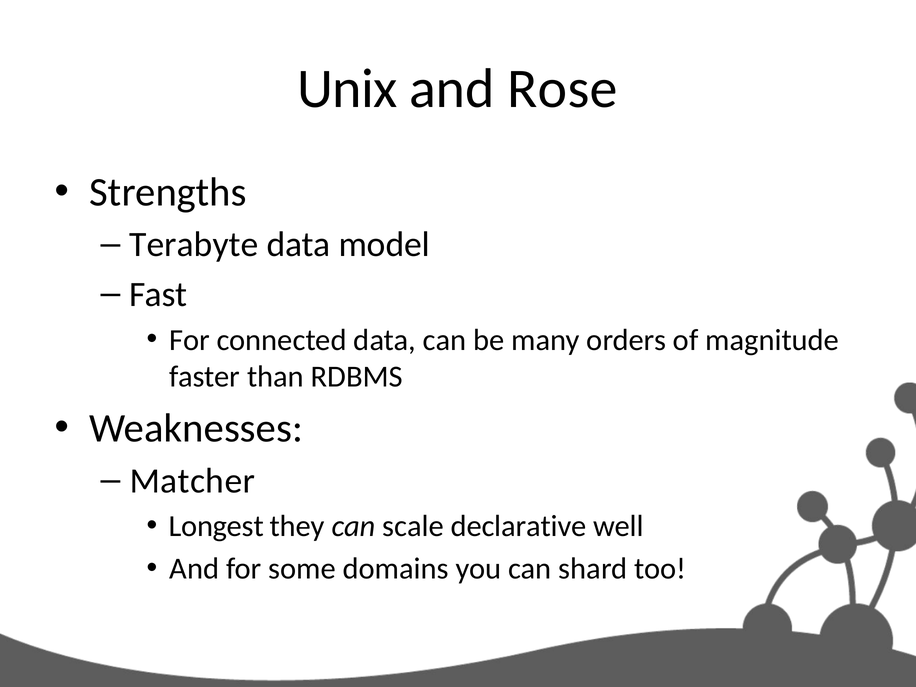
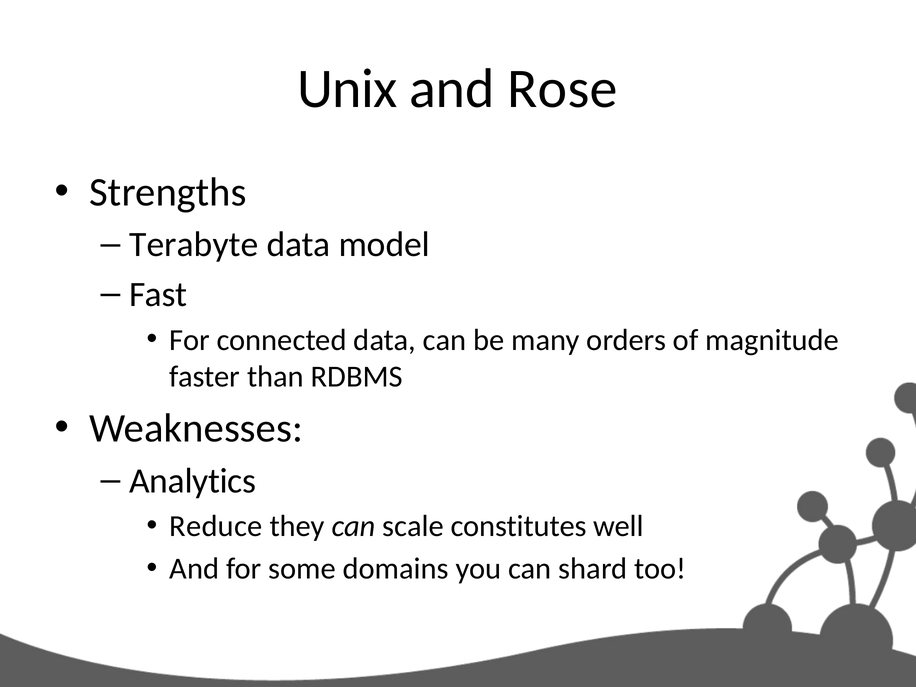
Matcher: Matcher -> Analytics
Longest: Longest -> Reduce
declarative: declarative -> constitutes
